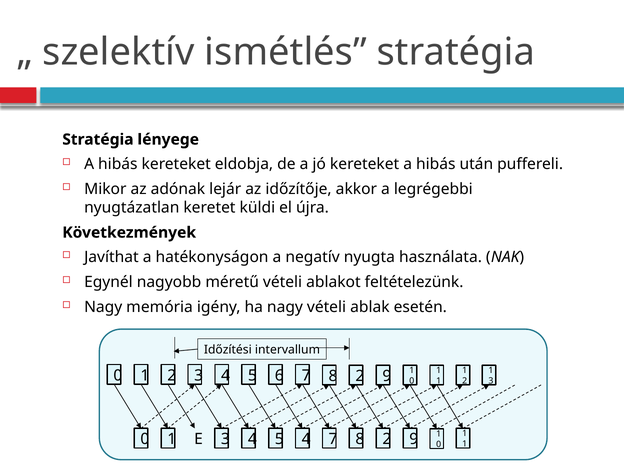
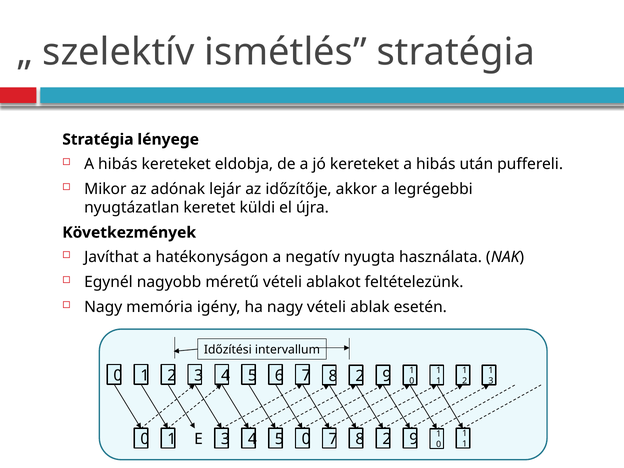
5 4: 4 -> 0
